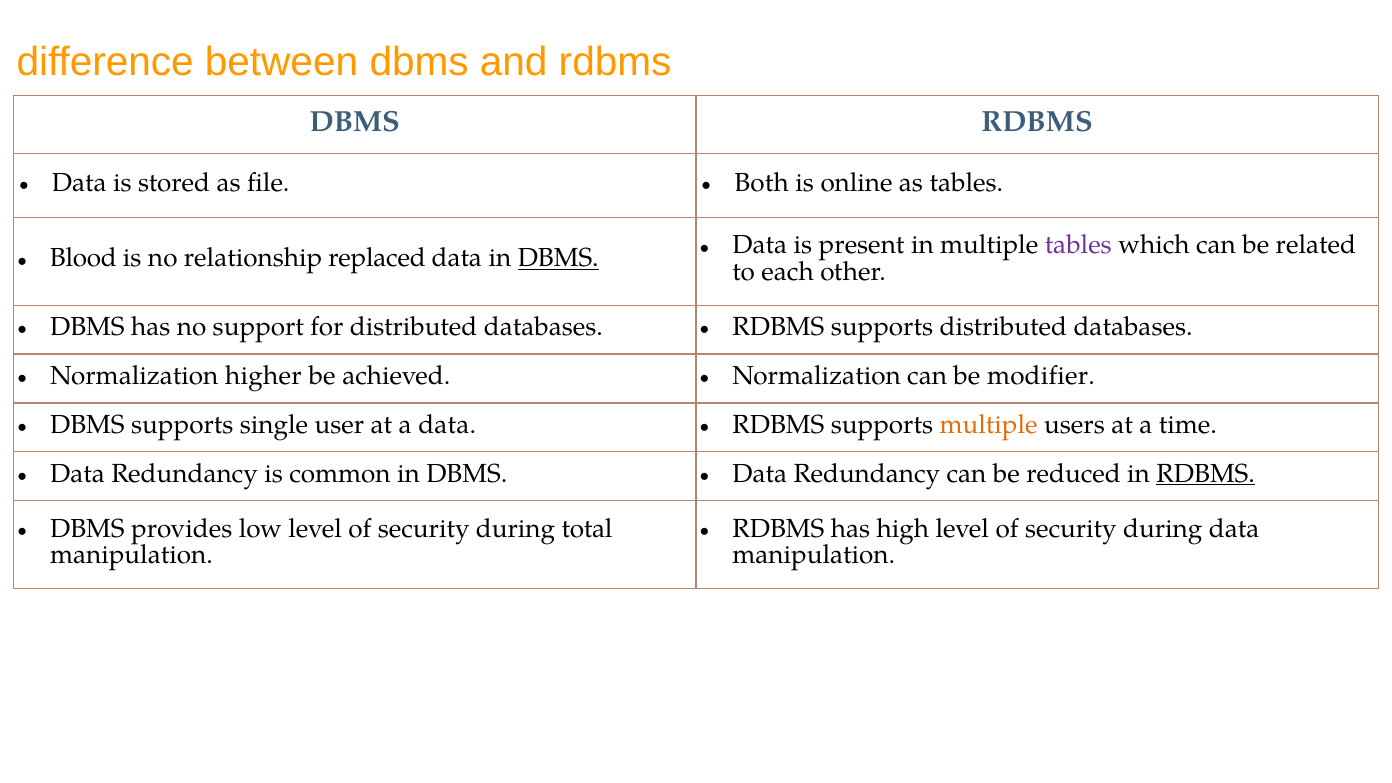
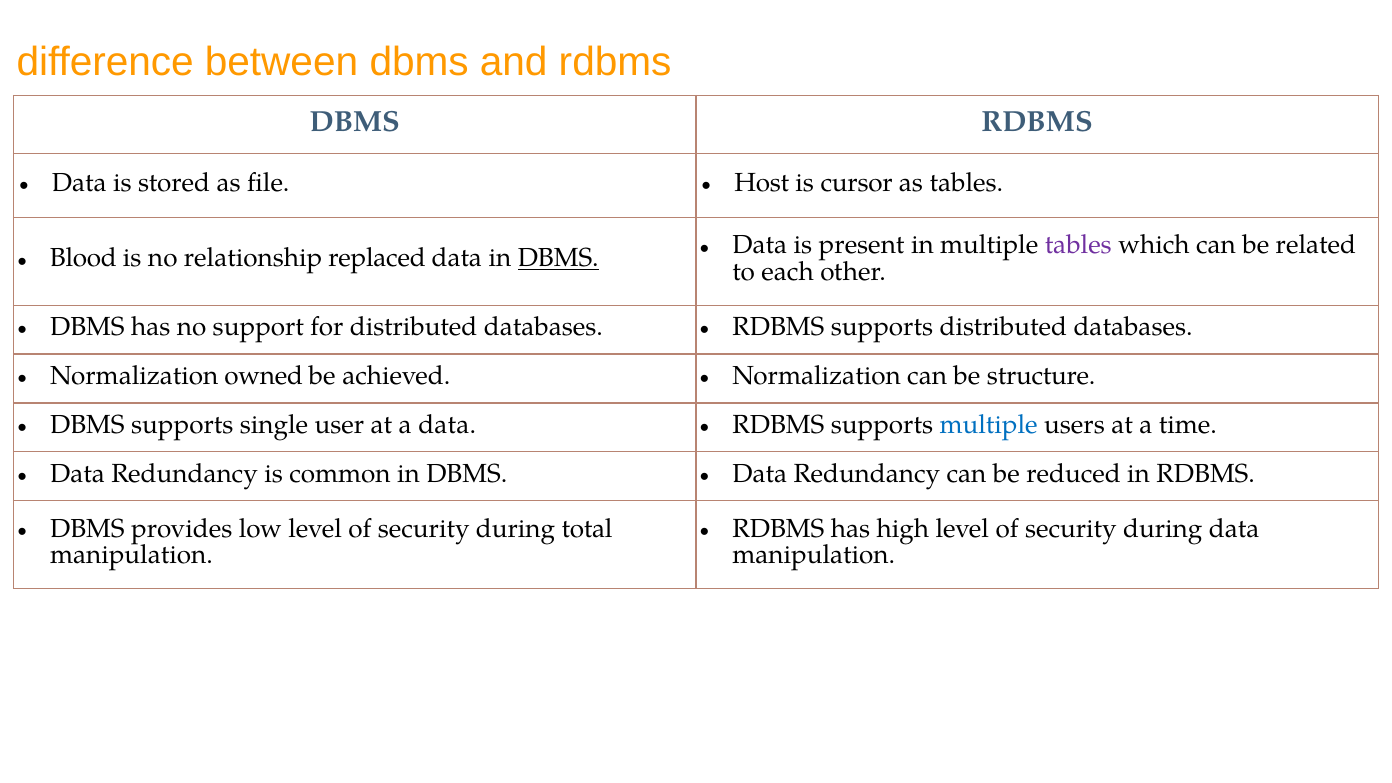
Both: Both -> Host
online: online -> cursor
higher: higher -> owned
modifier: modifier -> structure
multiple at (989, 425) colour: orange -> blue
RDBMS at (1206, 473) underline: present -> none
